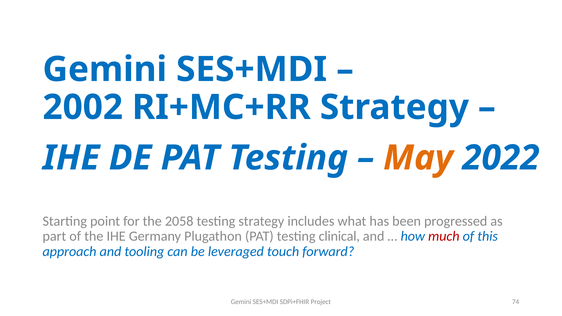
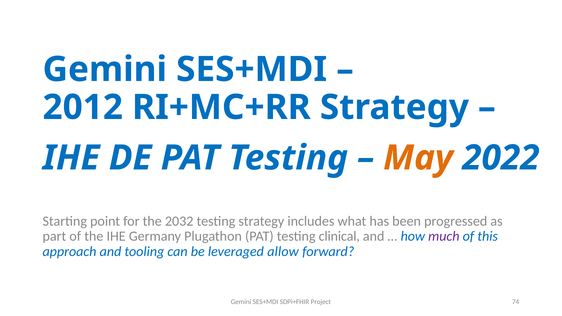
2002: 2002 -> 2012
2058: 2058 -> 2032
much colour: red -> purple
touch: touch -> allow
